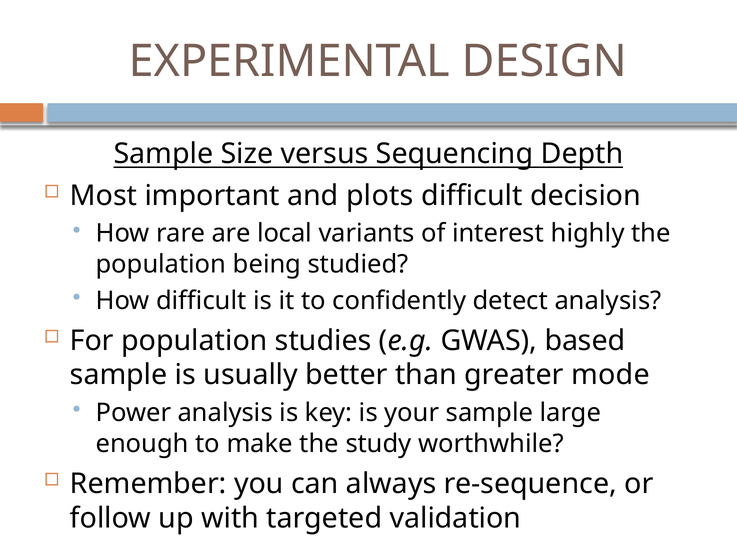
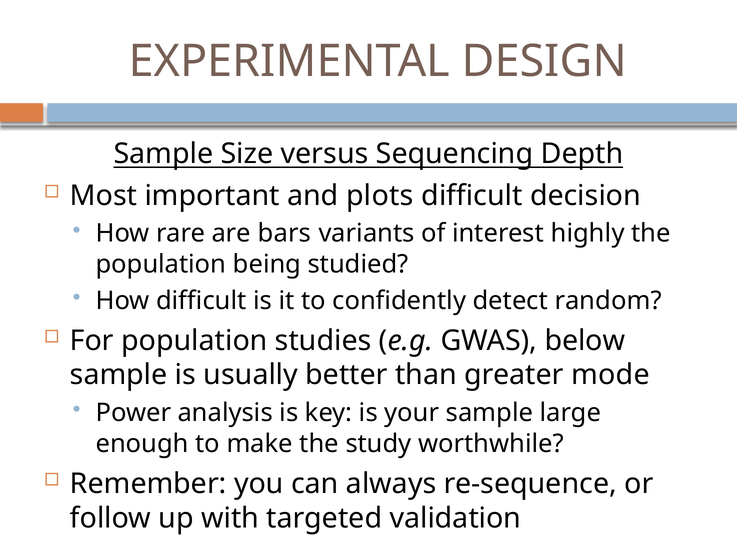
local: local -> bars
detect analysis: analysis -> random
based: based -> below
